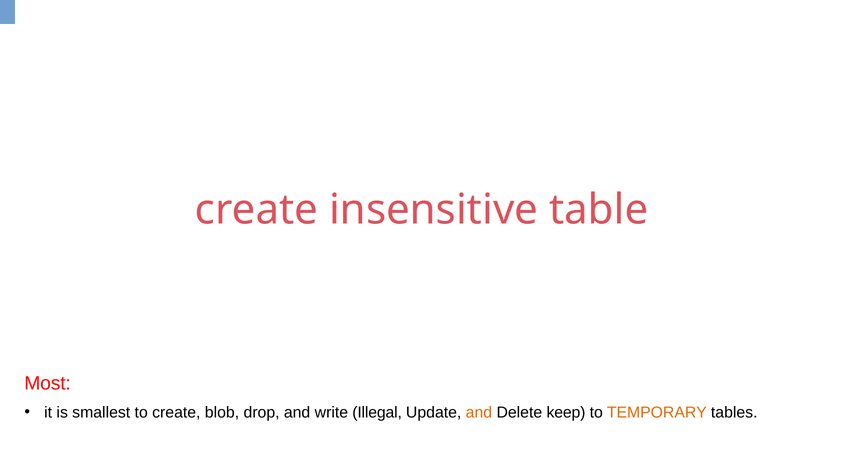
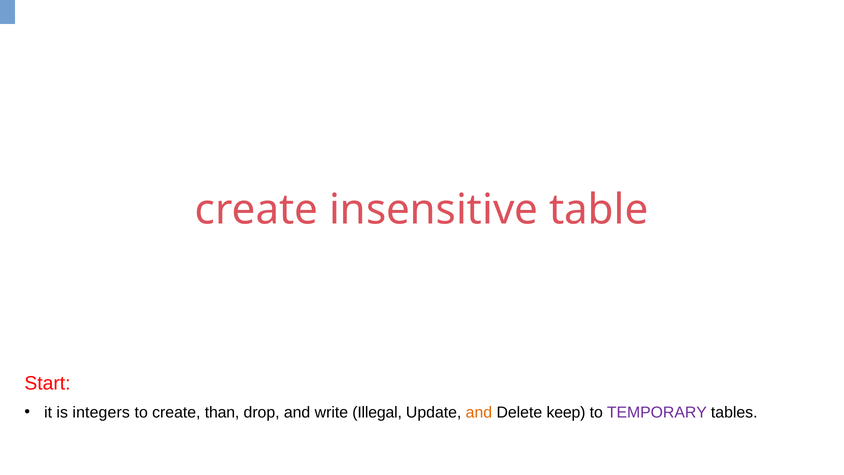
Most: Most -> Start
smallest: smallest -> integers
blob: blob -> than
TEMPORARY colour: orange -> purple
